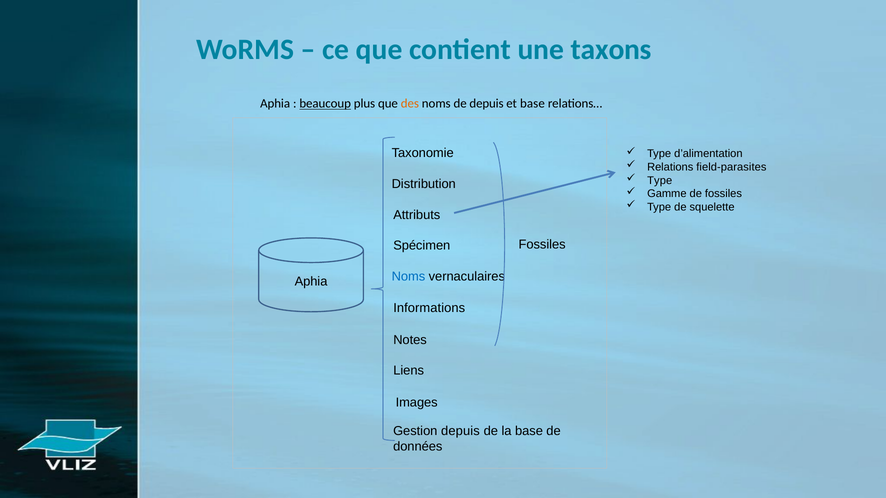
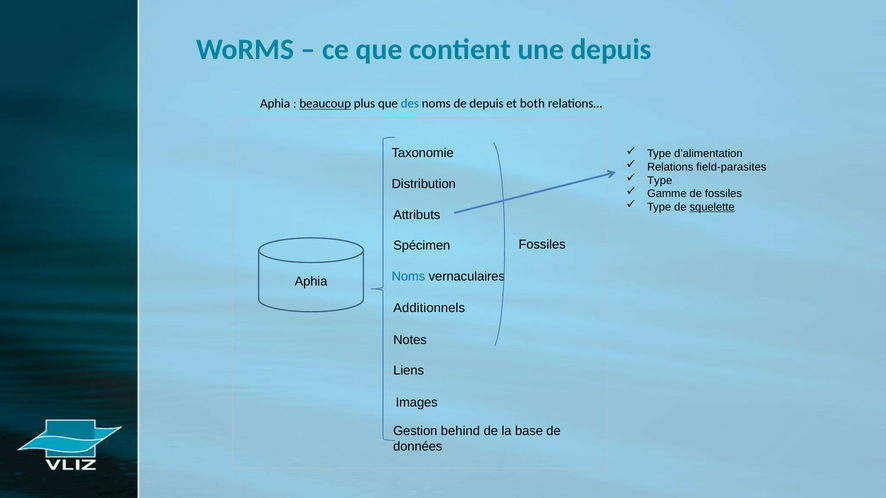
une taxons: taxons -> depuis
des colour: orange -> blue
et base: base -> both
squelette underline: none -> present
Informations: Informations -> Additionnels
Gestion depuis: depuis -> behind
